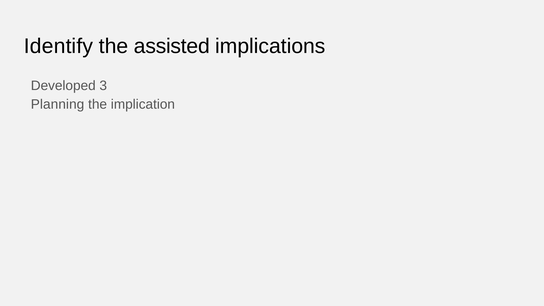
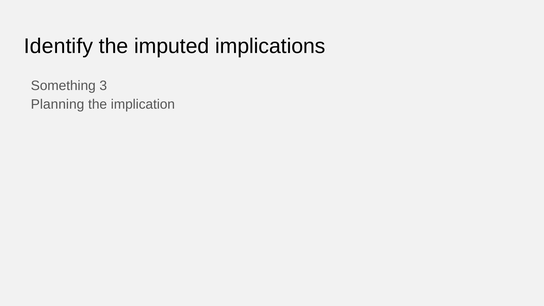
assisted: assisted -> imputed
Developed: Developed -> Something
